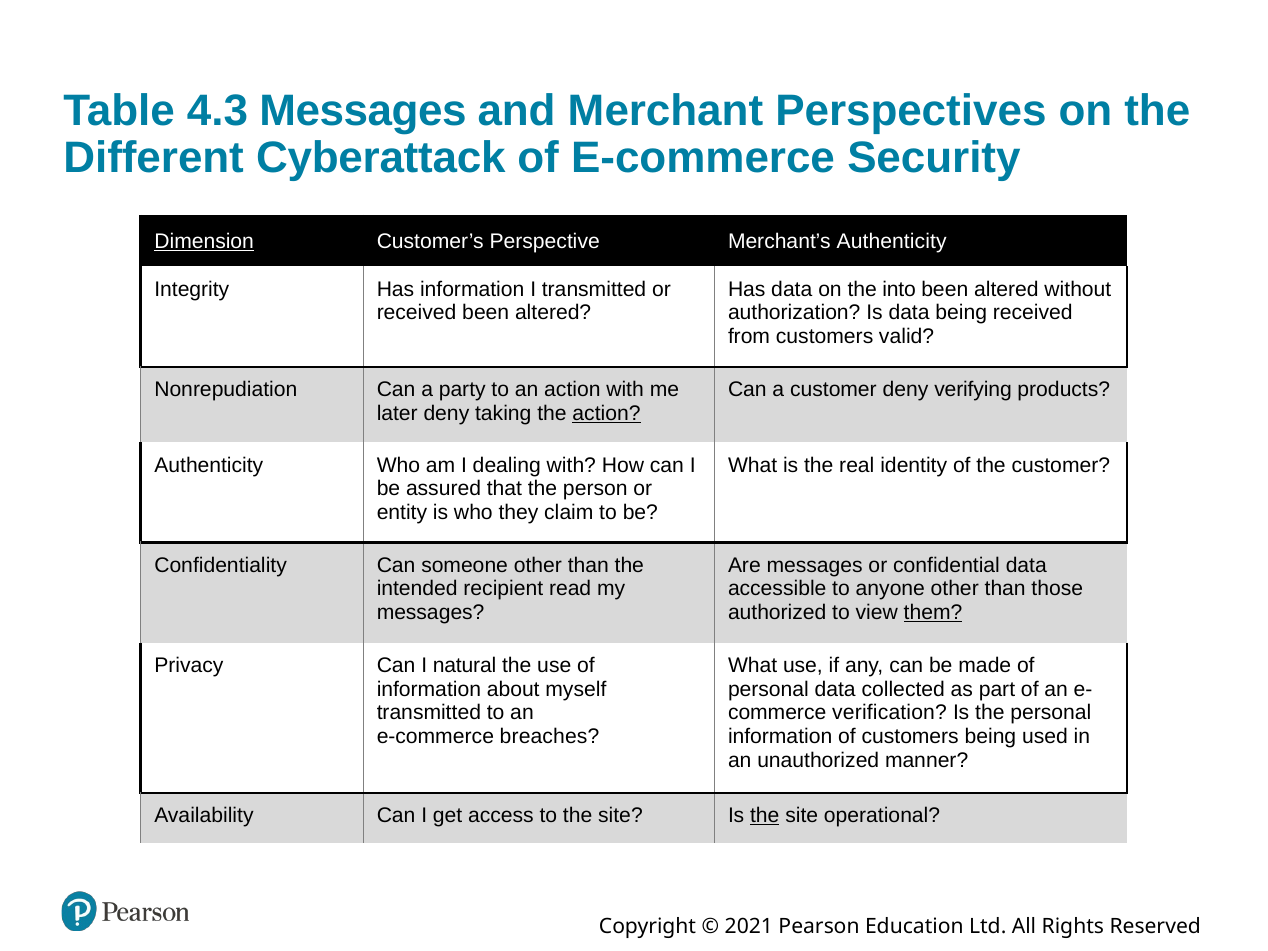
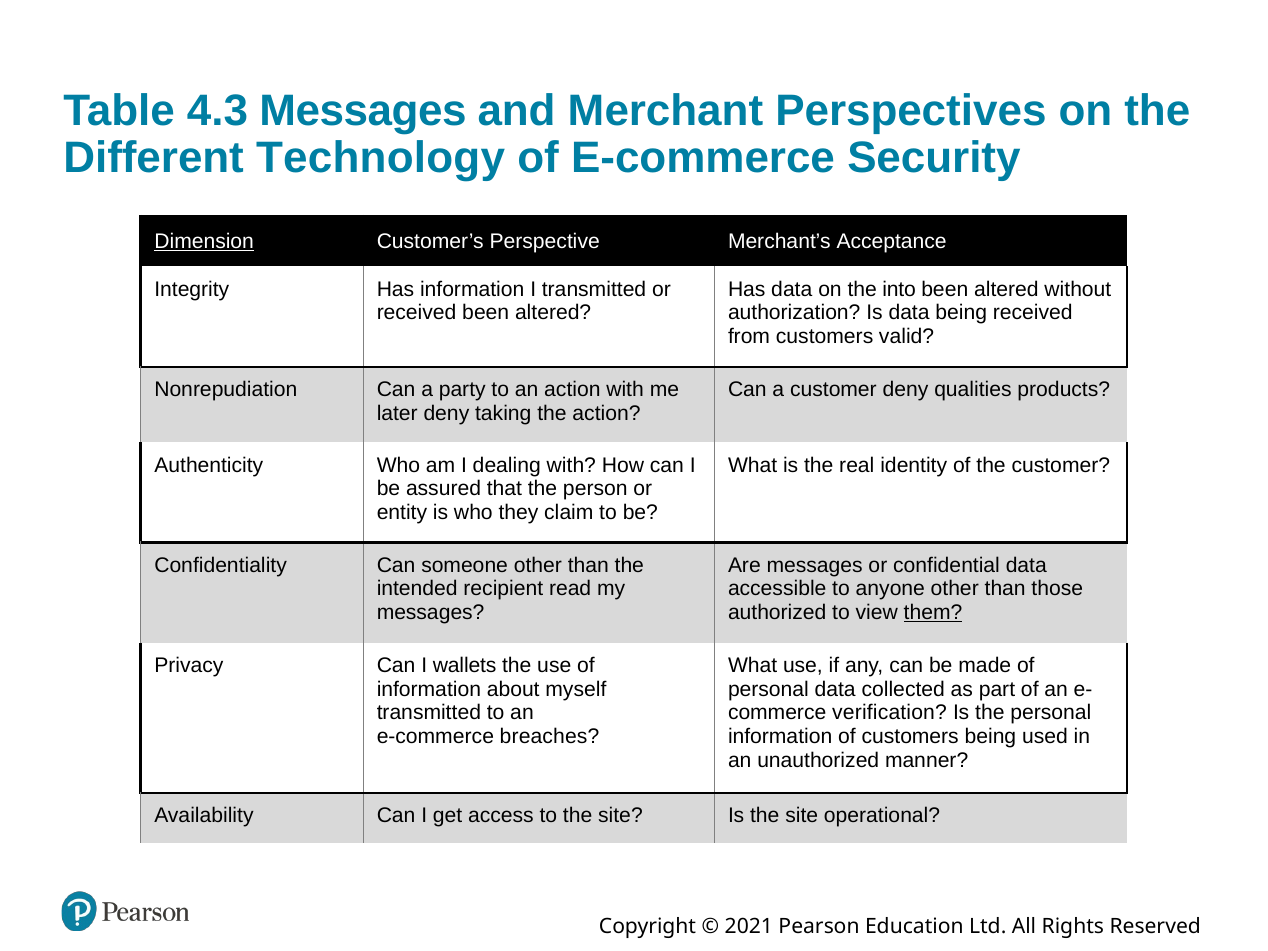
Cyberattack: Cyberattack -> Technology
Merchant’s Authenticity: Authenticity -> Acceptance
verifying: verifying -> qualities
action at (606, 413) underline: present -> none
natural: natural -> wallets
the at (765, 816) underline: present -> none
